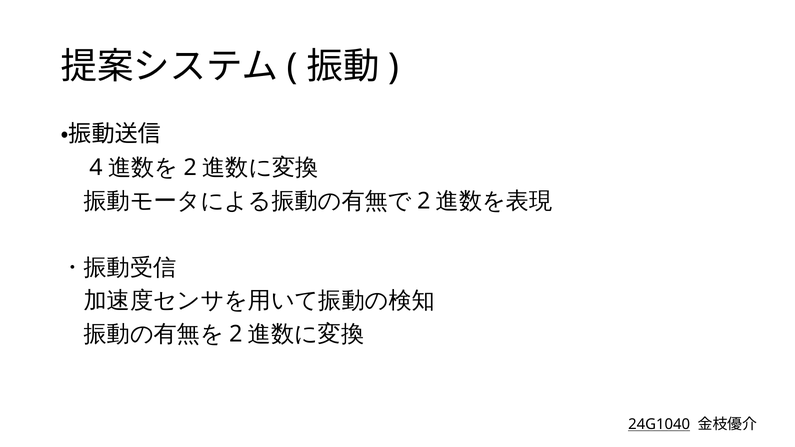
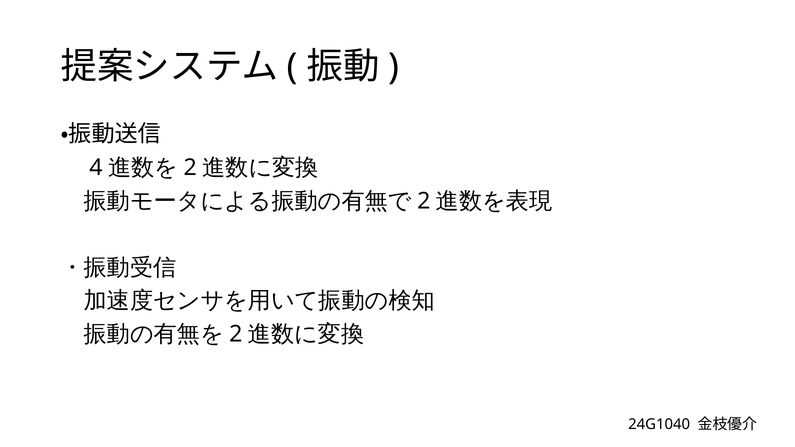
24G1040 underline: present -> none
